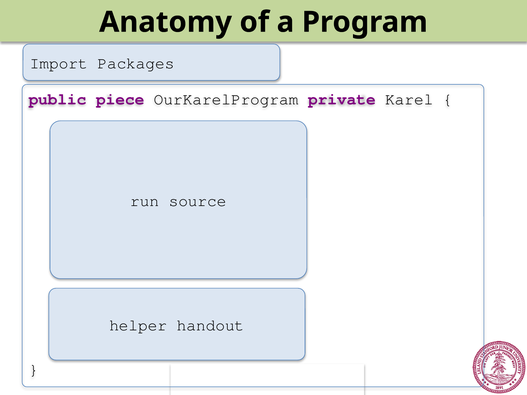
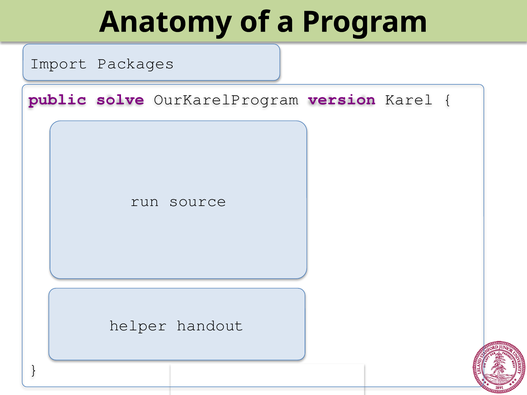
piece: piece -> solve
private: private -> version
